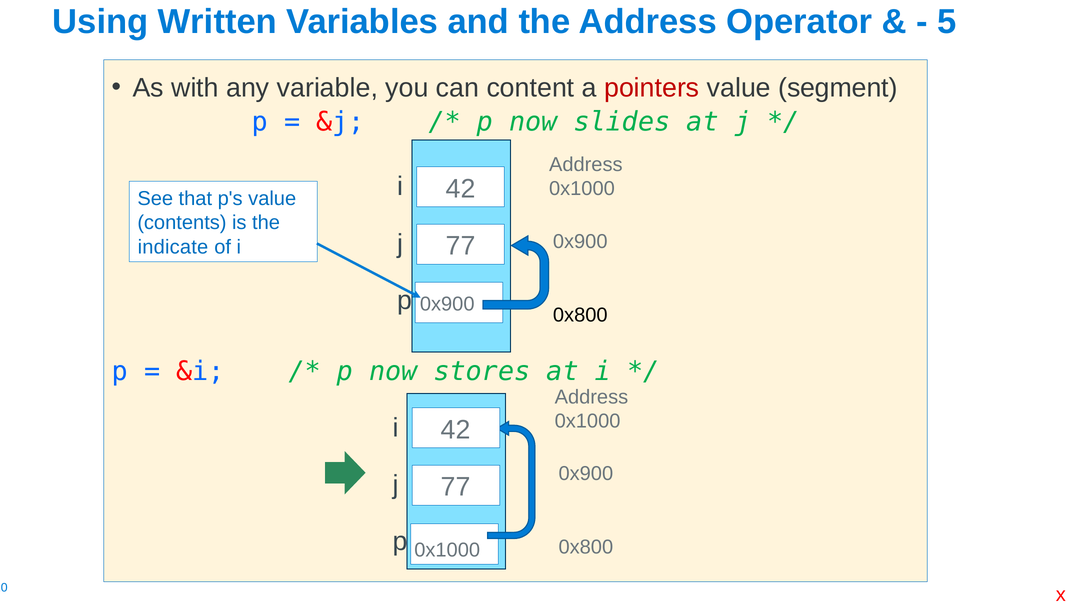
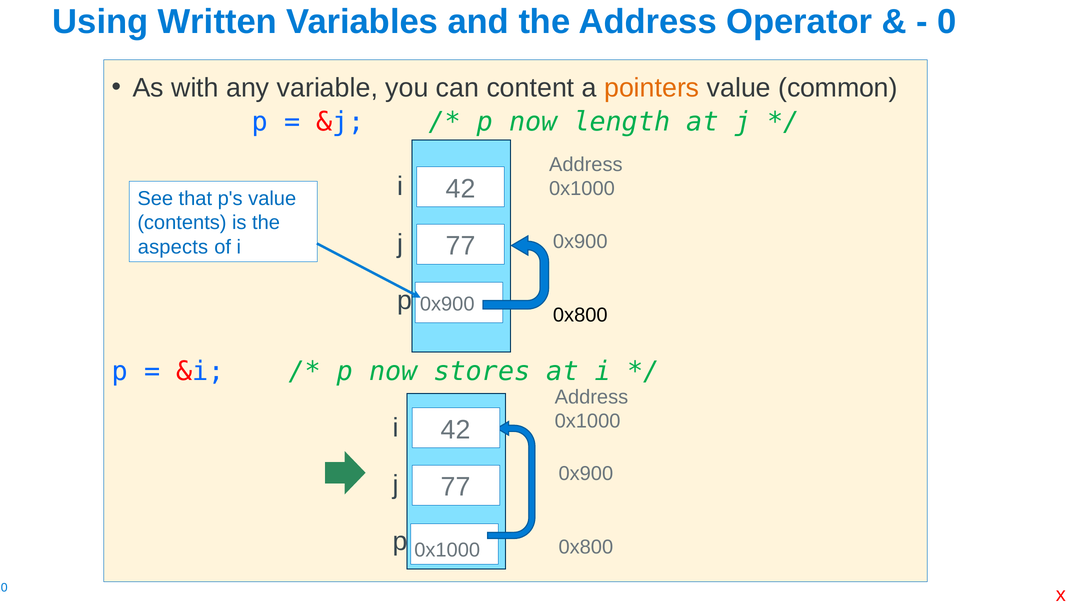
5: 5 -> 0
pointers colour: red -> orange
segment: segment -> common
slides: slides -> length
indicate: indicate -> aspects
